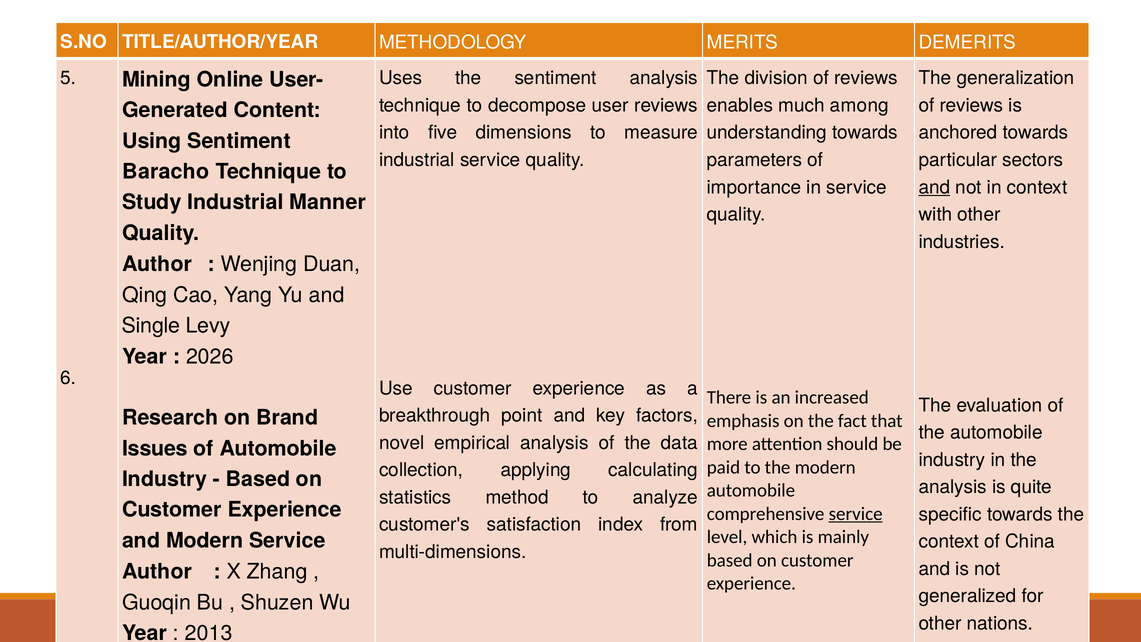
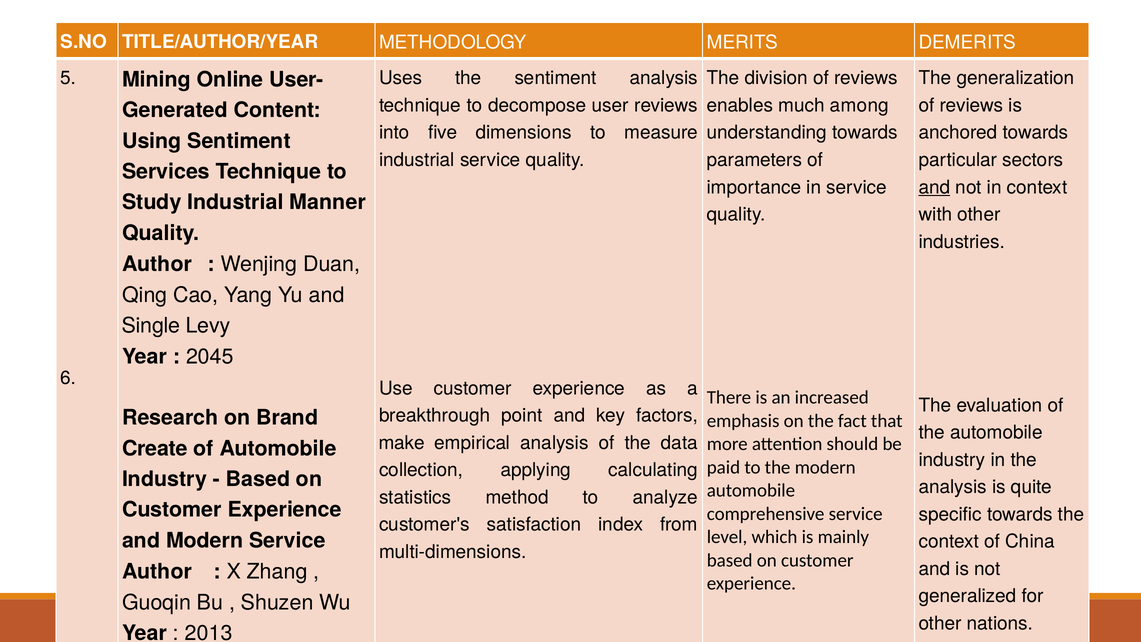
Baracho: Baracho -> Services
2026: 2026 -> 2045
novel: novel -> make
Issues: Issues -> Create
service at (856, 514) underline: present -> none
